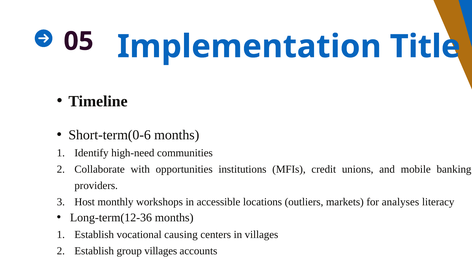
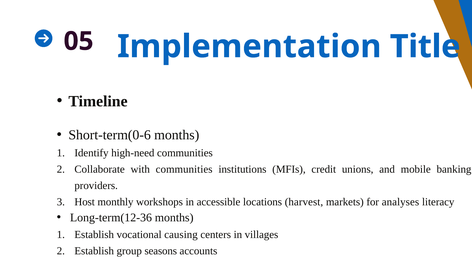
with opportunities: opportunities -> communities
outliers: outliers -> harvest
group villages: villages -> seasons
